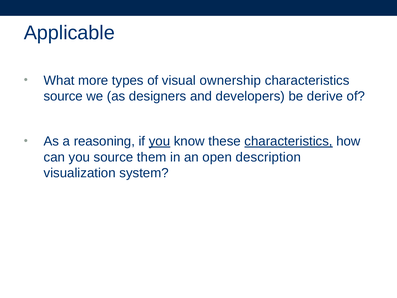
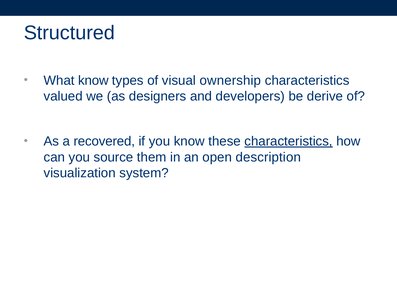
Applicable: Applicable -> Structured
What more: more -> know
source at (63, 96): source -> valued
reasoning: reasoning -> recovered
you at (159, 141) underline: present -> none
